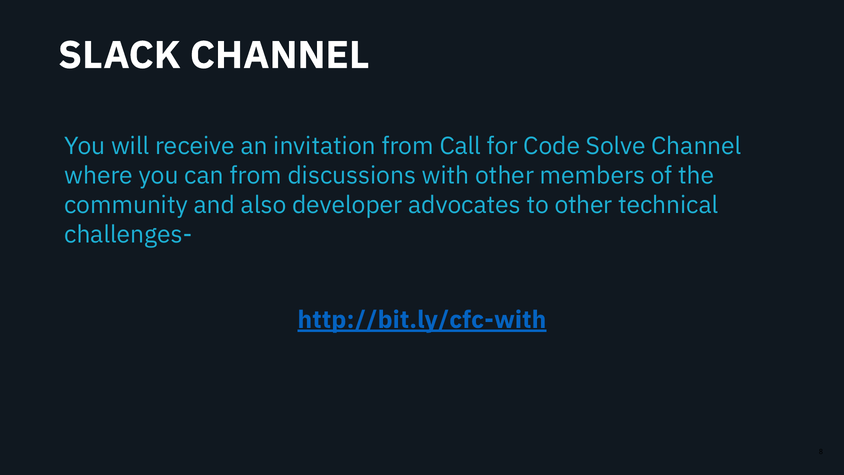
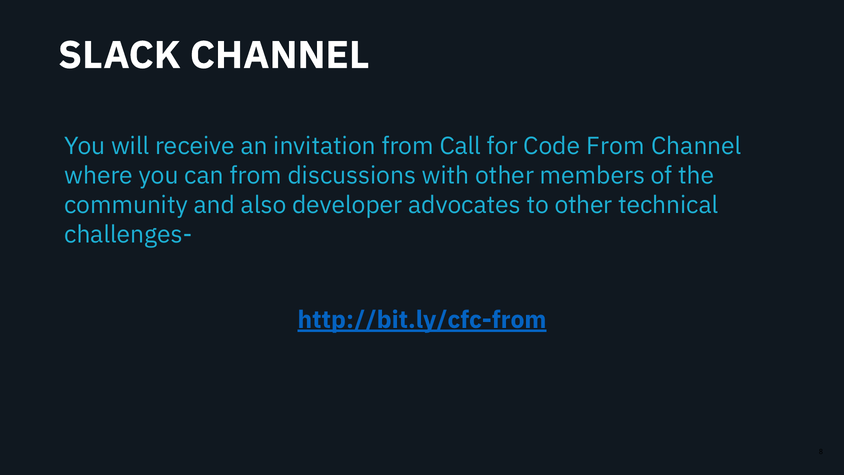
Code Solve: Solve -> From
http://bit.ly/cfc-with: http://bit.ly/cfc-with -> http://bit.ly/cfc-from
